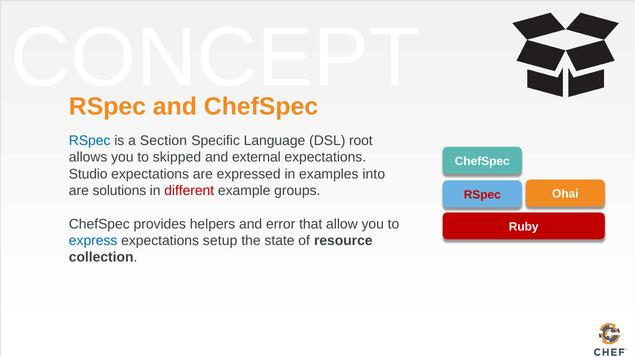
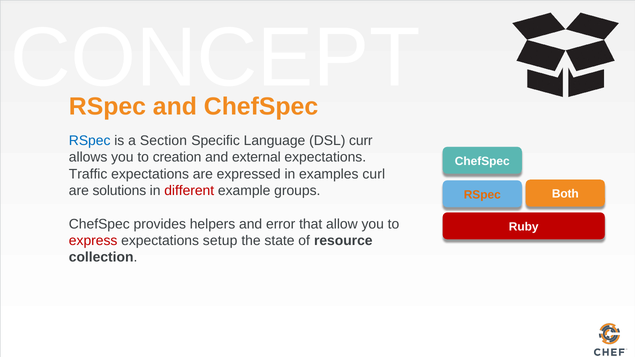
root: root -> curr
skipped: skipped -> creation
Studio: Studio -> Traffic
into: into -> curl
Ohai: Ohai -> Both
RSpec at (482, 195) colour: red -> orange
express colour: blue -> red
